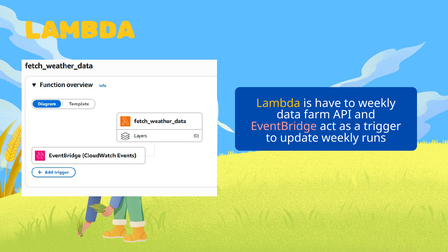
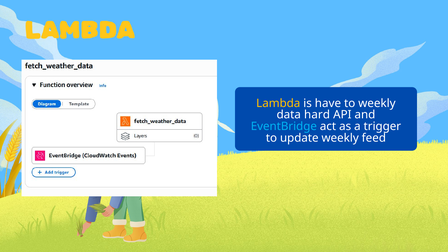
farm: farm -> hard
EventBridge colour: pink -> light blue
runs: runs -> feed
